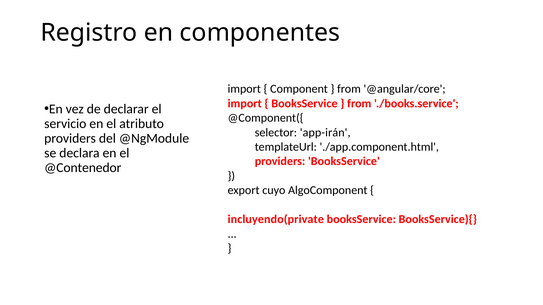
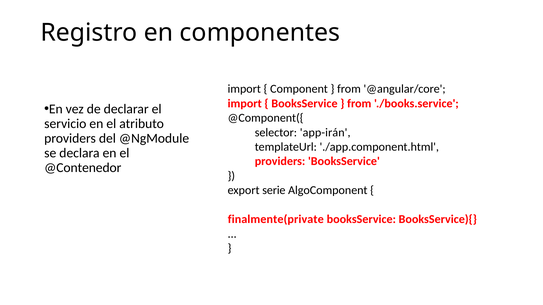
cuyo: cuyo -> serie
incluyendo(private: incluyendo(private -> finalmente(private
